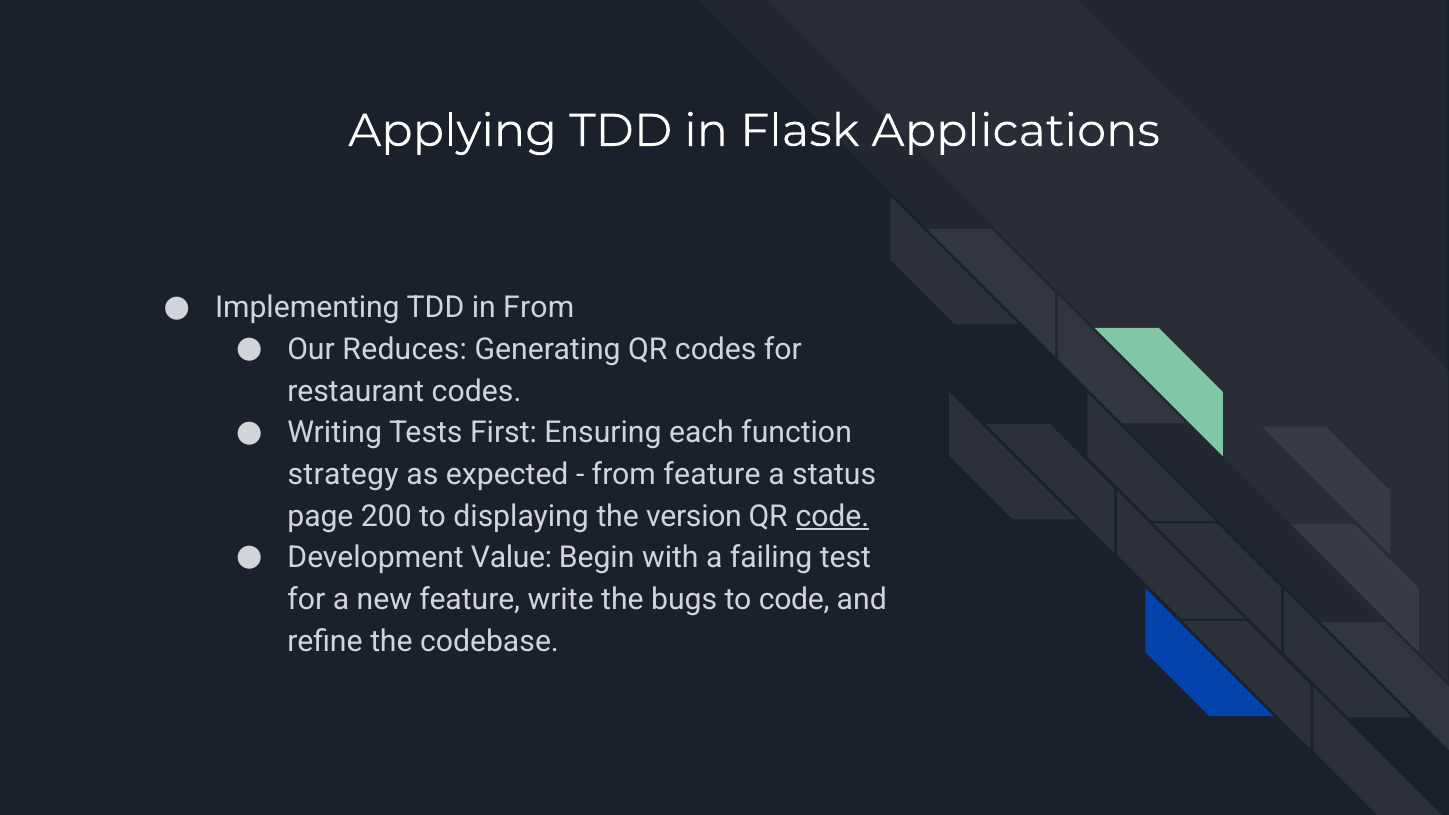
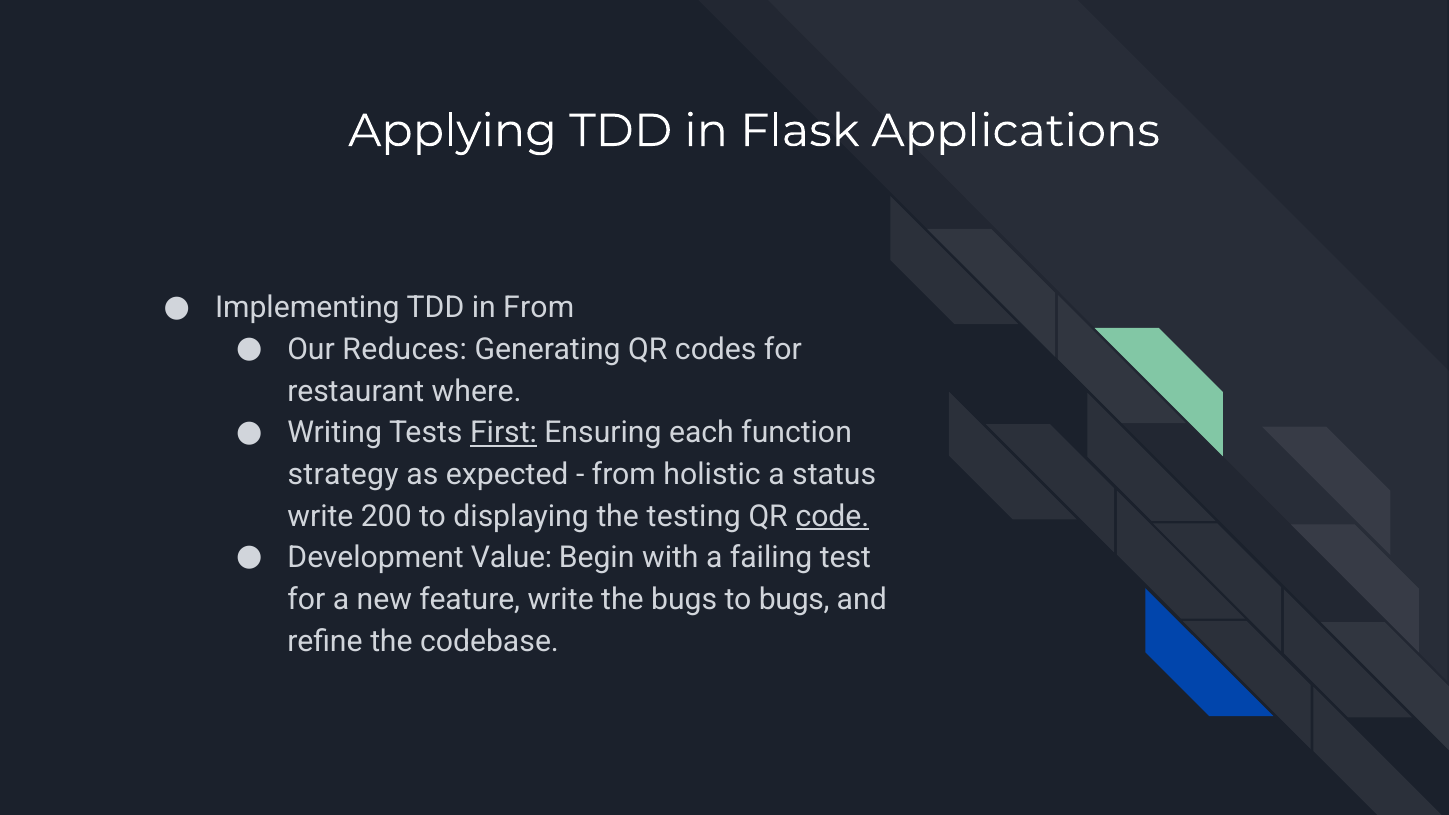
restaurant codes: codes -> where
First underline: none -> present
from feature: feature -> holistic
page at (320, 516): page -> write
version: version -> testing
to code: code -> bugs
